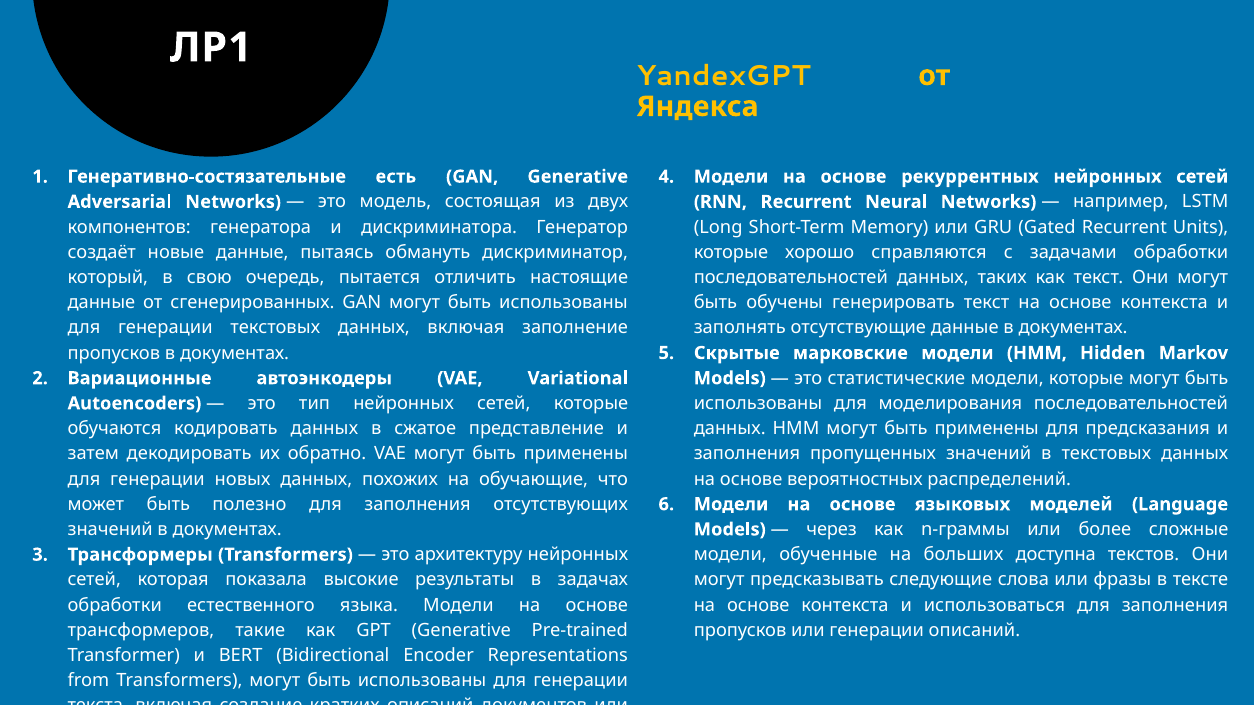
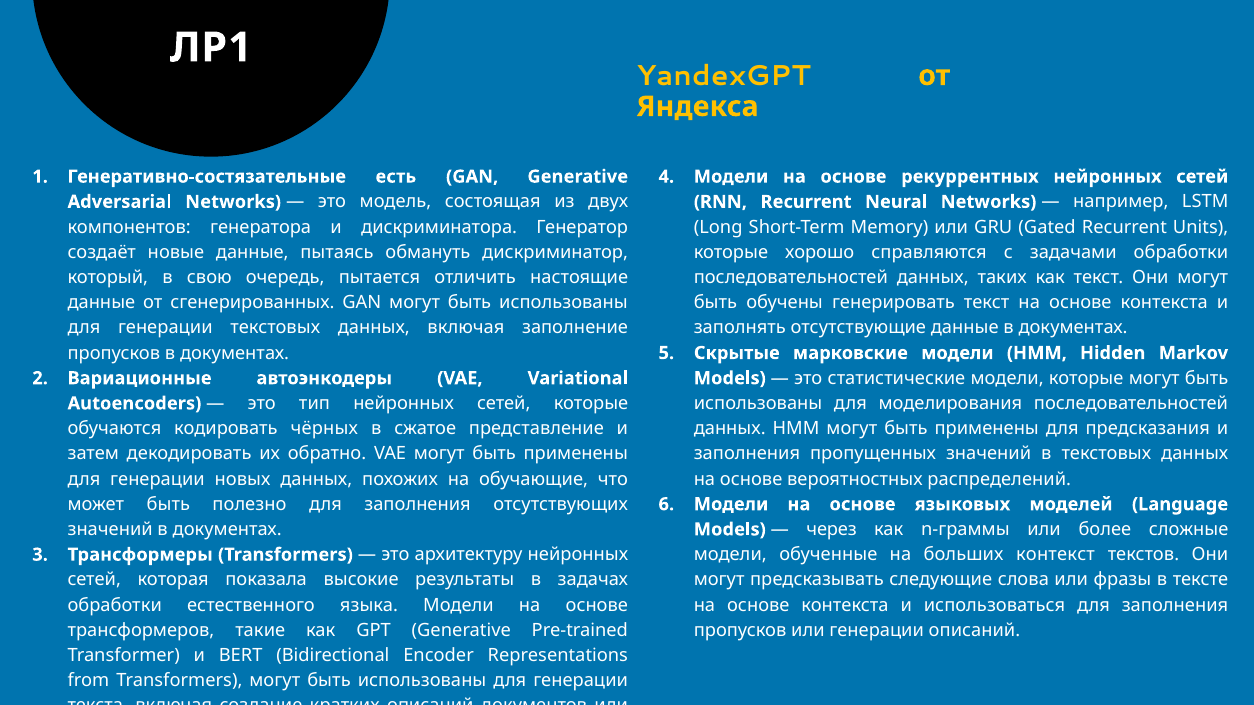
кодировать данных: данных -> чёрных
доступна: доступна -> контекст
